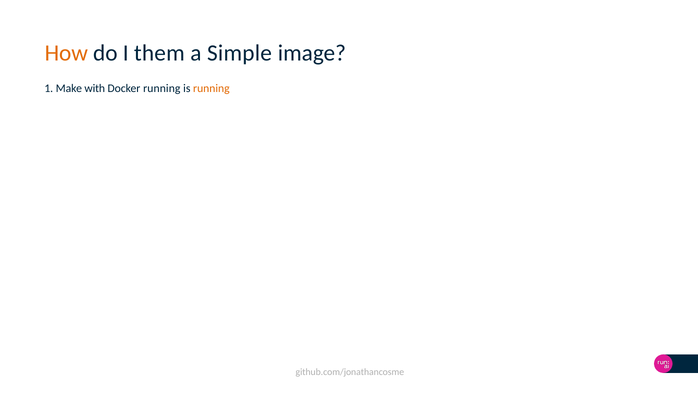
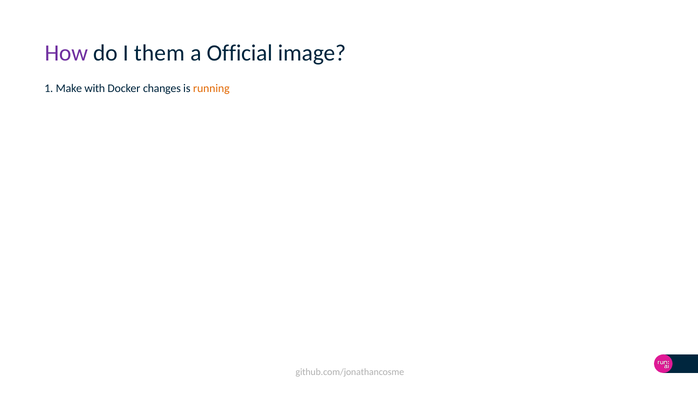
How colour: orange -> purple
Simple: Simple -> Official
Docker running: running -> changes
